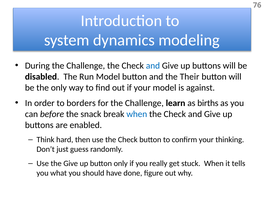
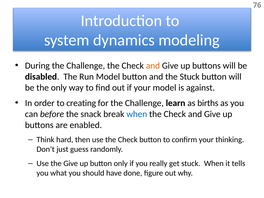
and at (153, 66) colour: blue -> orange
the Their: Their -> Stuck
borders: borders -> creating
